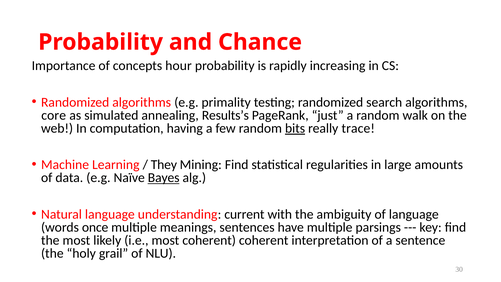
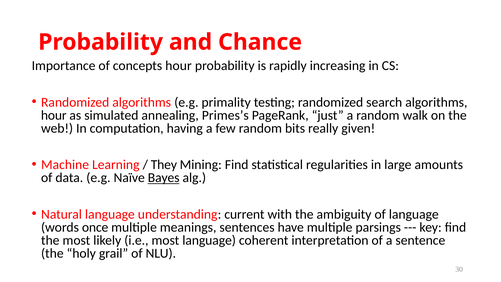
core at (54, 115): core -> hour
Results’s: Results’s -> Primes’s
bits underline: present -> none
trace: trace -> given
most coherent: coherent -> language
